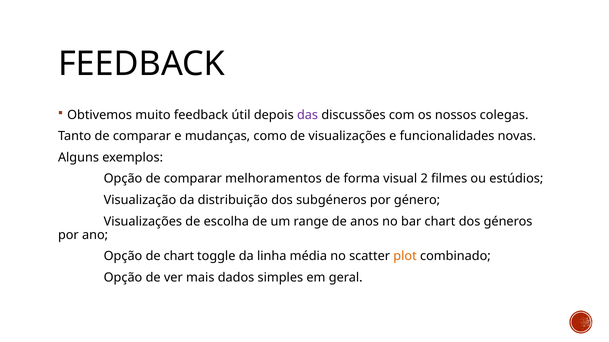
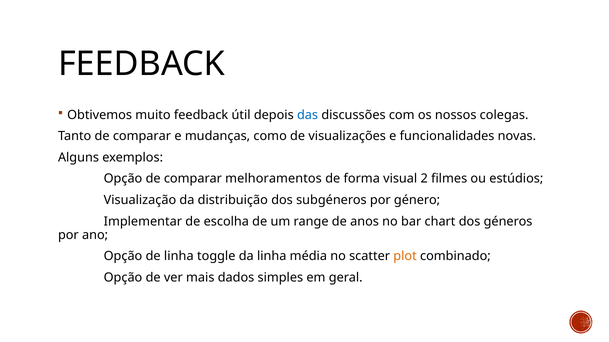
das colour: purple -> blue
Visualizações at (143, 222): Visualizações -> Implementar
de chart: chart -> linha
